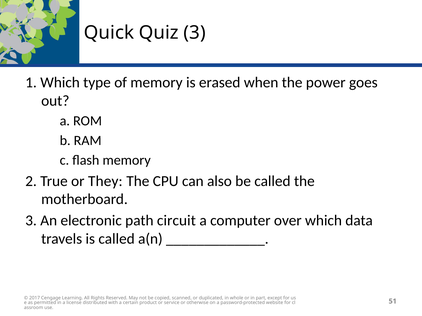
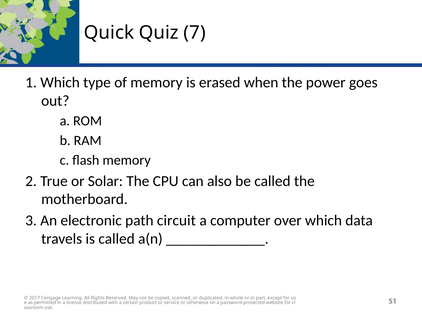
Quiz 3: 3 -> 7
They: They -> Solar
